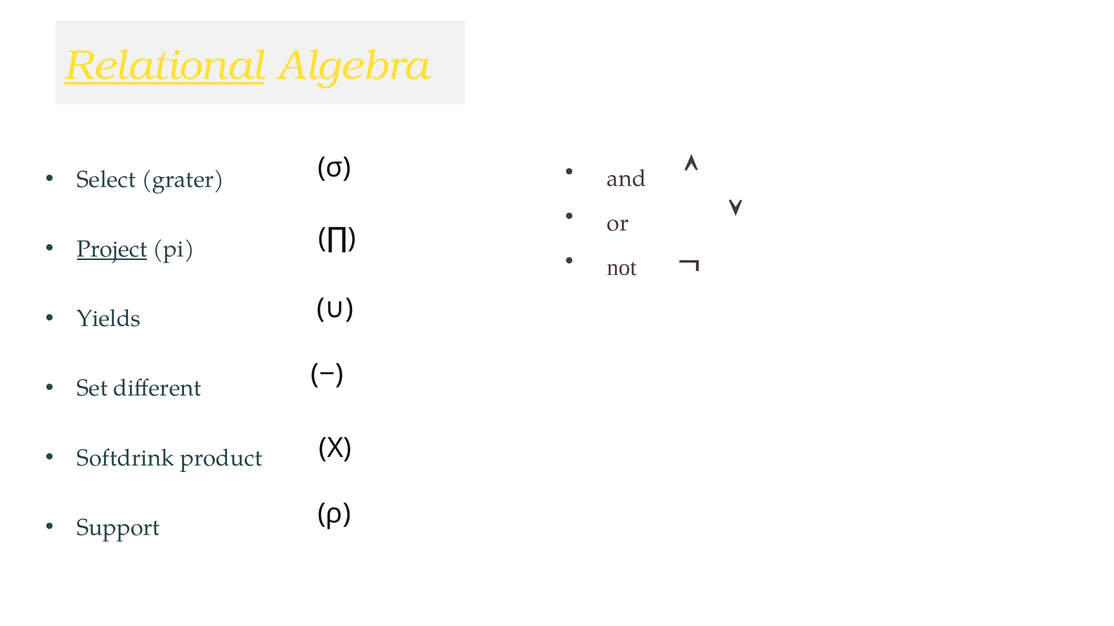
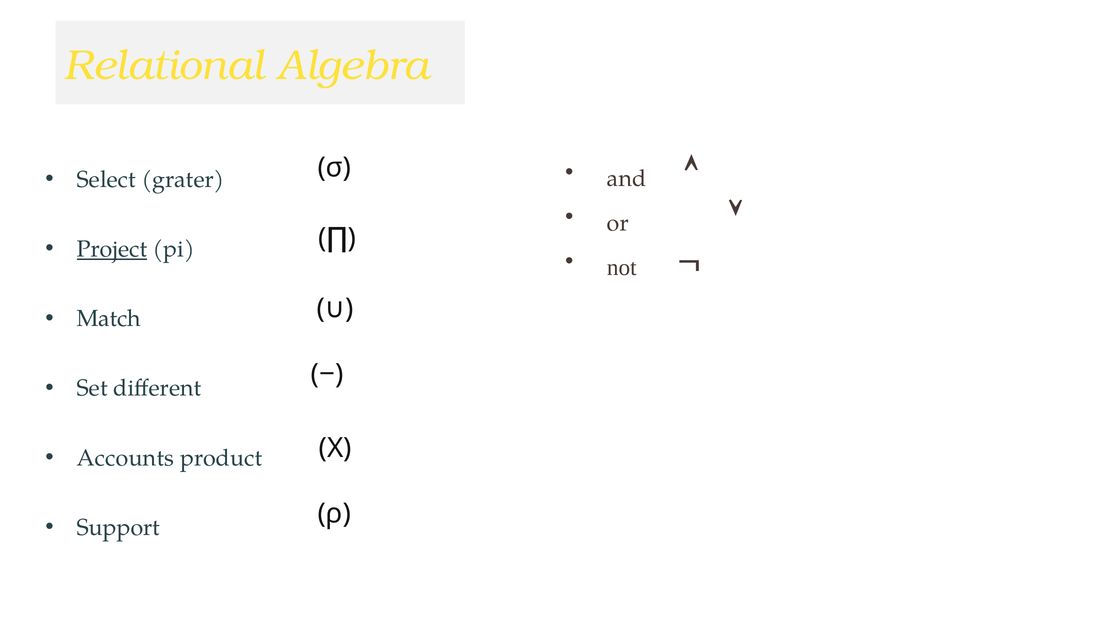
Relational underline: present -> none
Yields: Yields -> Match
Softdrink: Softdrink -> Accounts
